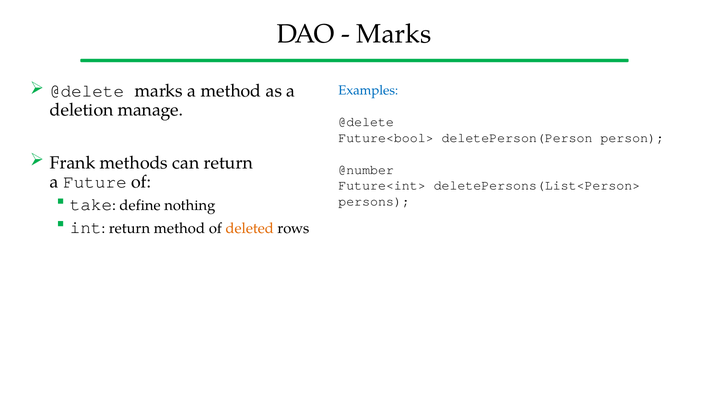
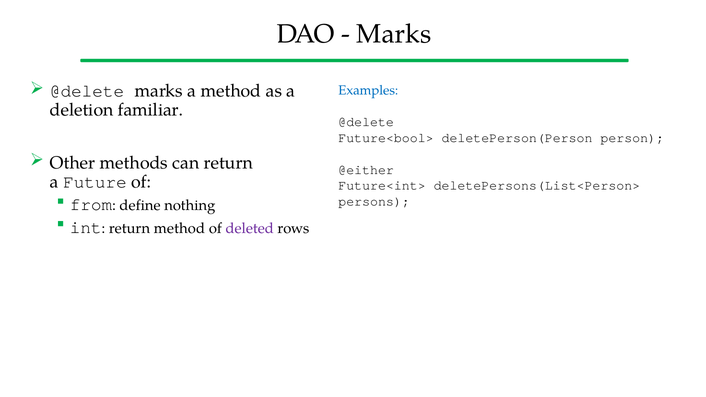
manage: manage -> familiar
Frank: Frank -> Other
@number: @number -> @either
take: take -> from
deleted colour: orange -> purple
